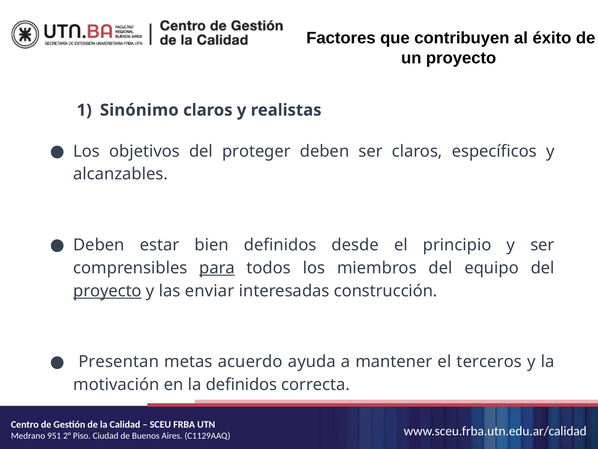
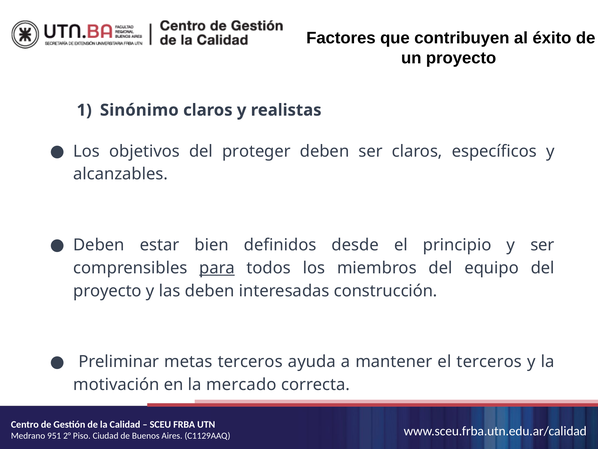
proyecto at (107, 291) underline: present -> none
las enviar: enviar -> deben
Presentan: Presentan -> Preliminar
metas acuerdo: acuerdo -> terceros
la definidos: definidos -> mercado
